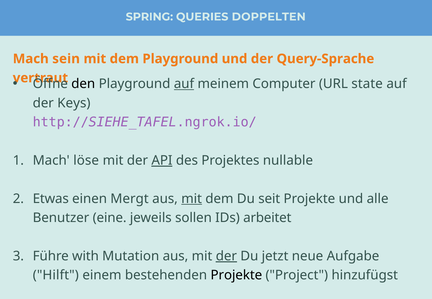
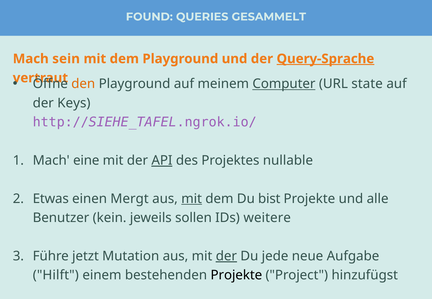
SPRING: SPRING -> FOUND
DOPPELTEN: DOPPELTEN -> GESAMMELT
Query-Sprache underline: none -> present
den colour: black -> orange
auf at (184, 84) underline: present -> none
Computer underline: none -> present
löse: löse -> eine
seit: seit -> bist
eine: eine -> kein
arbeitet: arbeitet -> weitere
with: with -> jetzt
jetzt: jetzt -> jede
